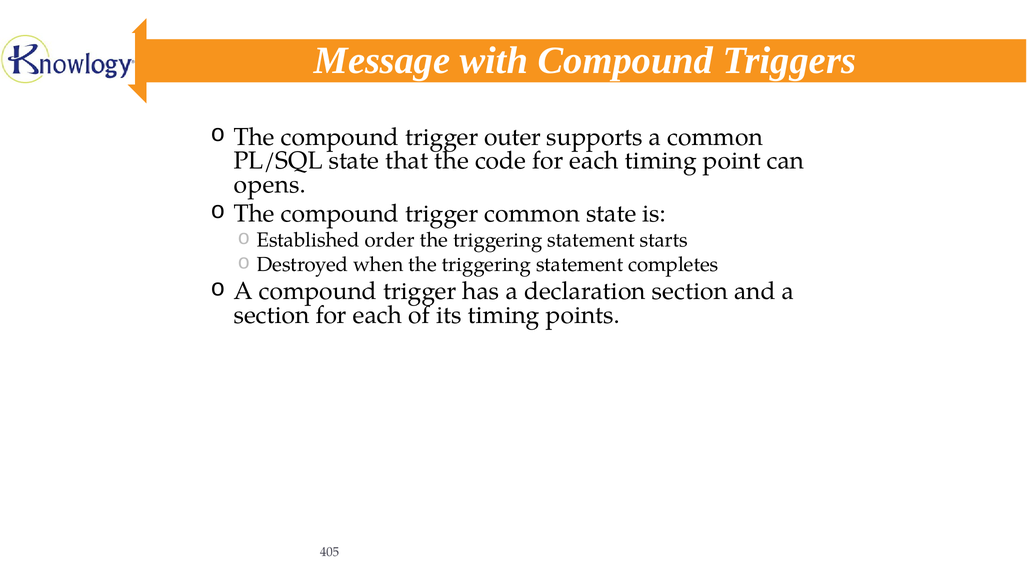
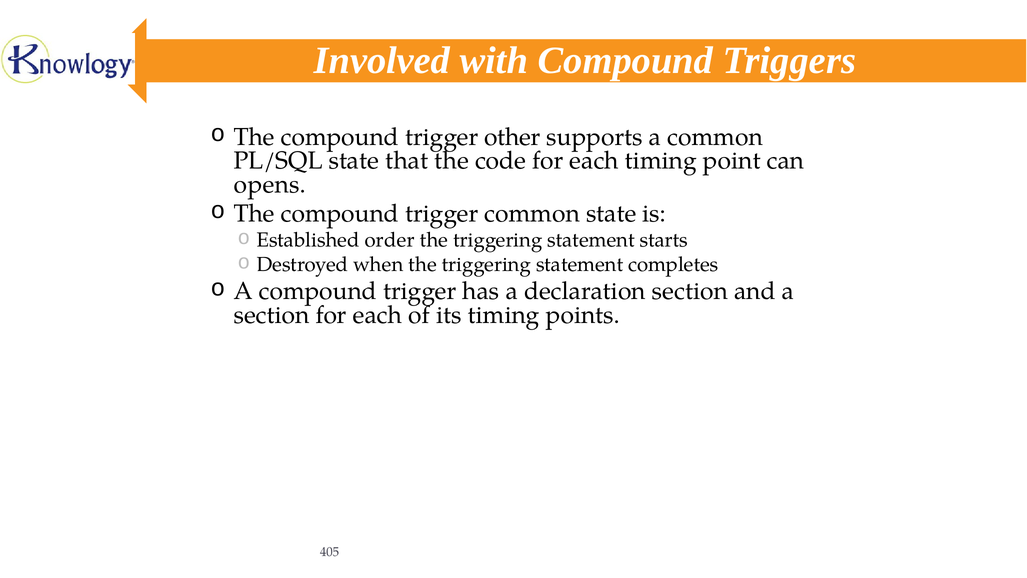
Message: Message -> Involved
outer: outer -> other
